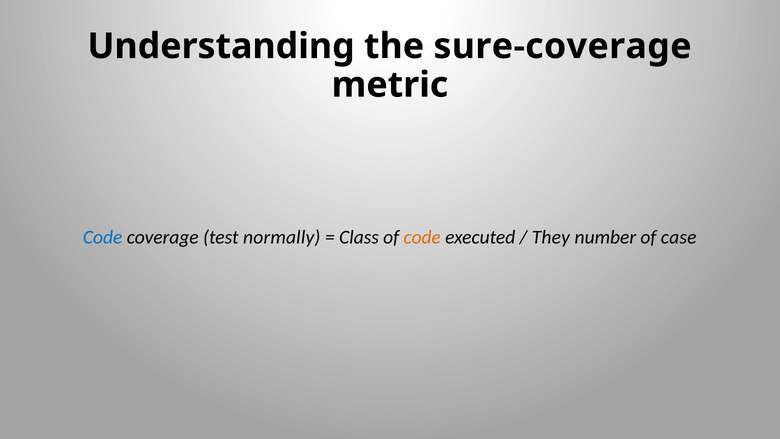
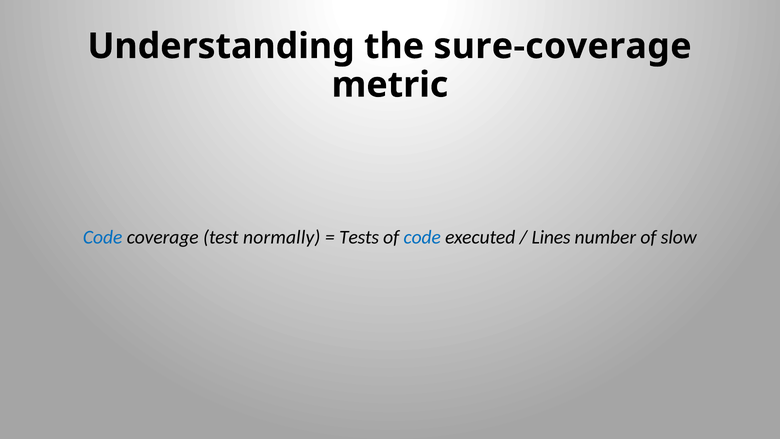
Class: Class -> Tests
code at (422, 237) colour: orange -> blue
They: They -> Lines
case: case -> slow
